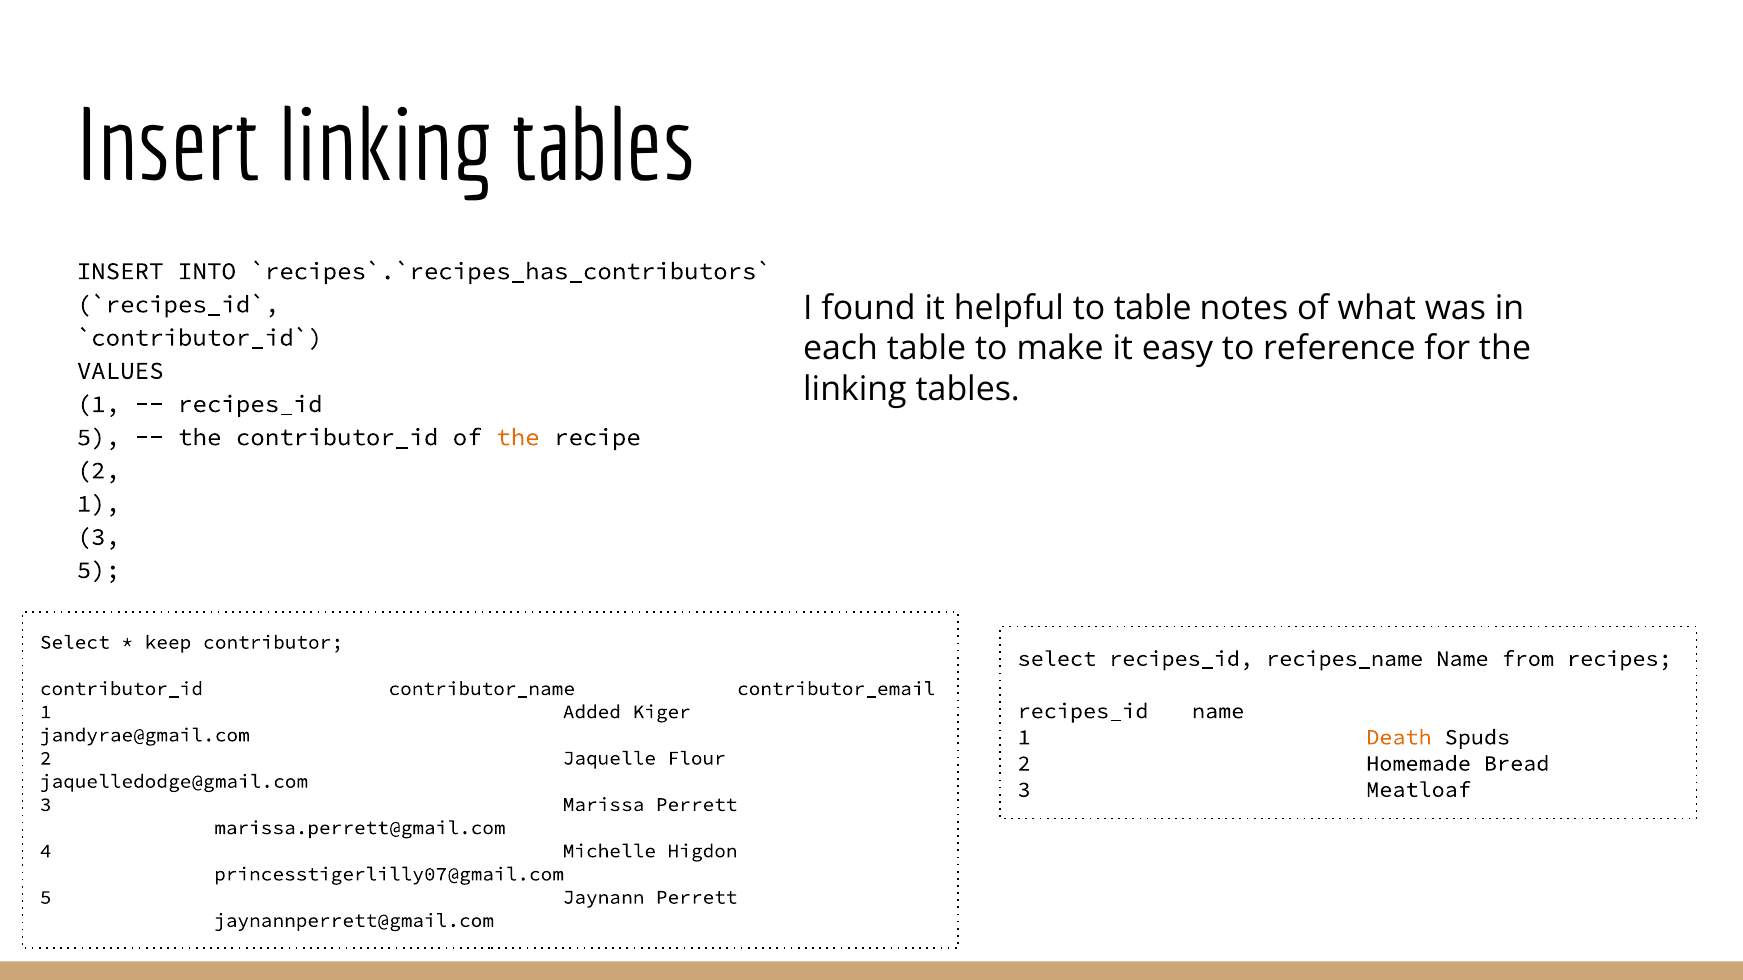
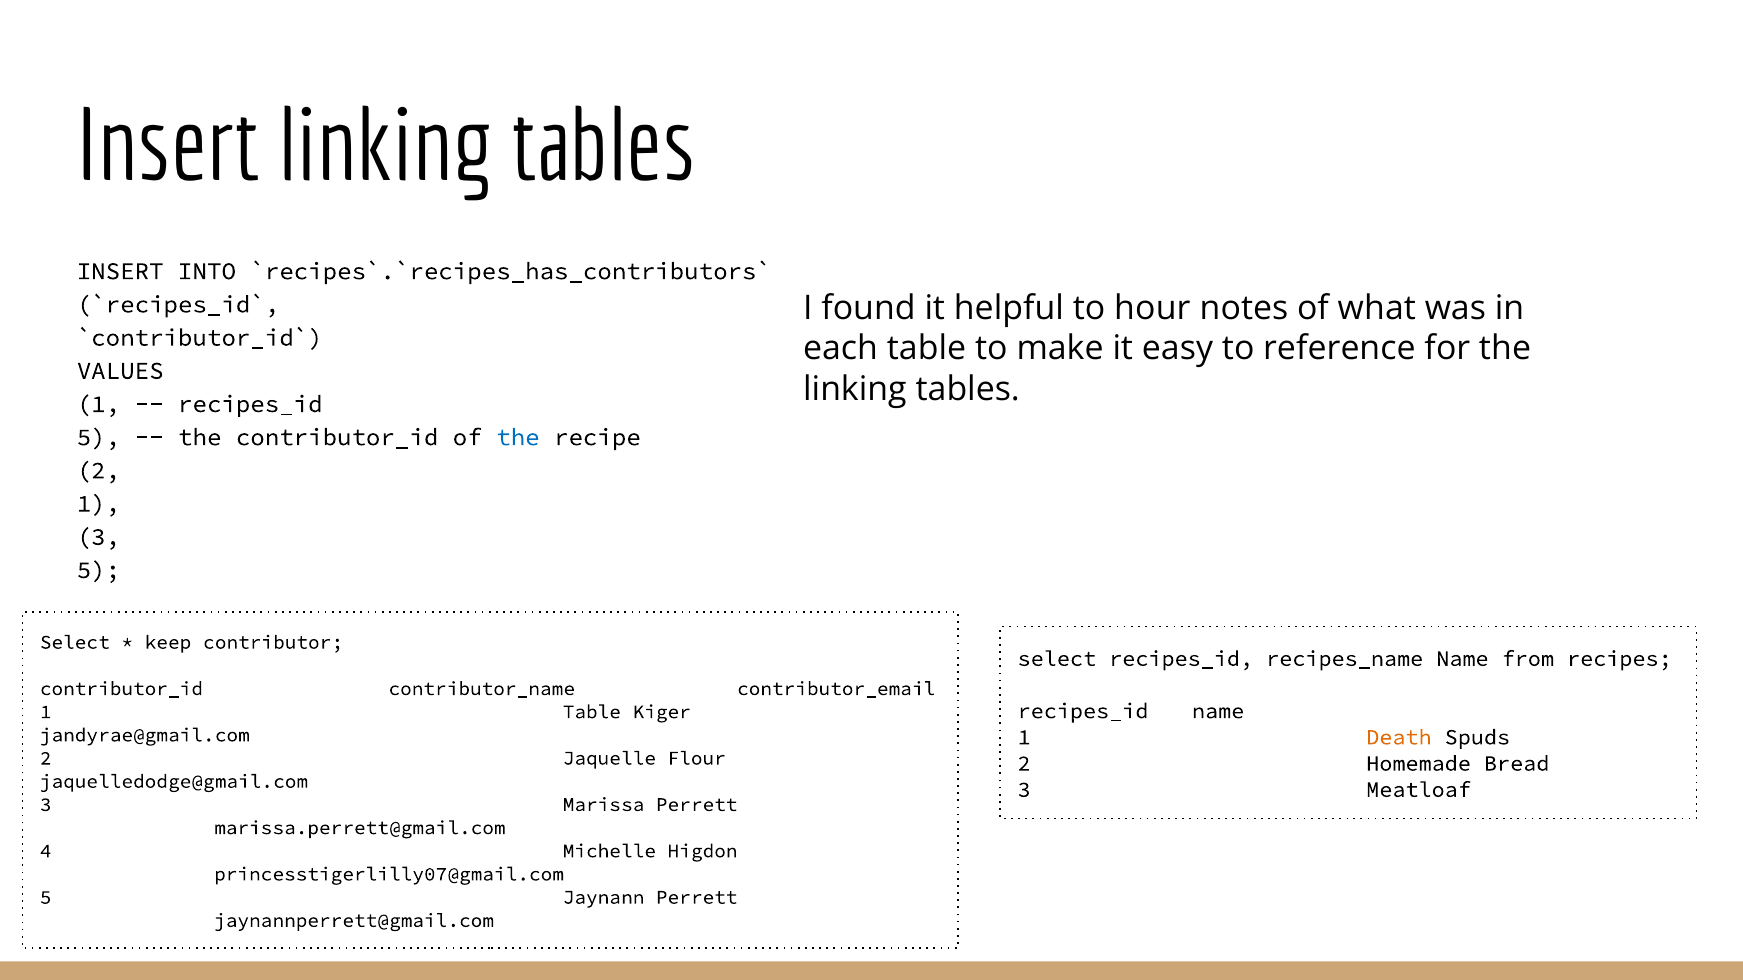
to table: table -> hour
the at (518, 437) colour: orange -> blue
1 Added: Added -> Table
